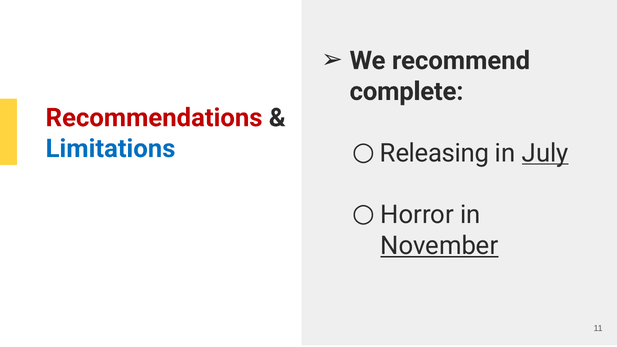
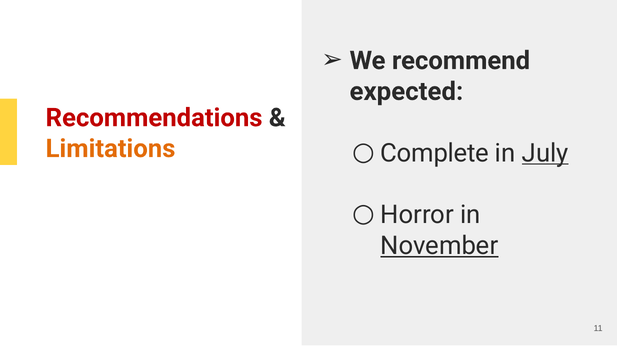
complete: complete -> expected
Limitations colour: blue -> orange
Releasing: Releasing -> Complete
